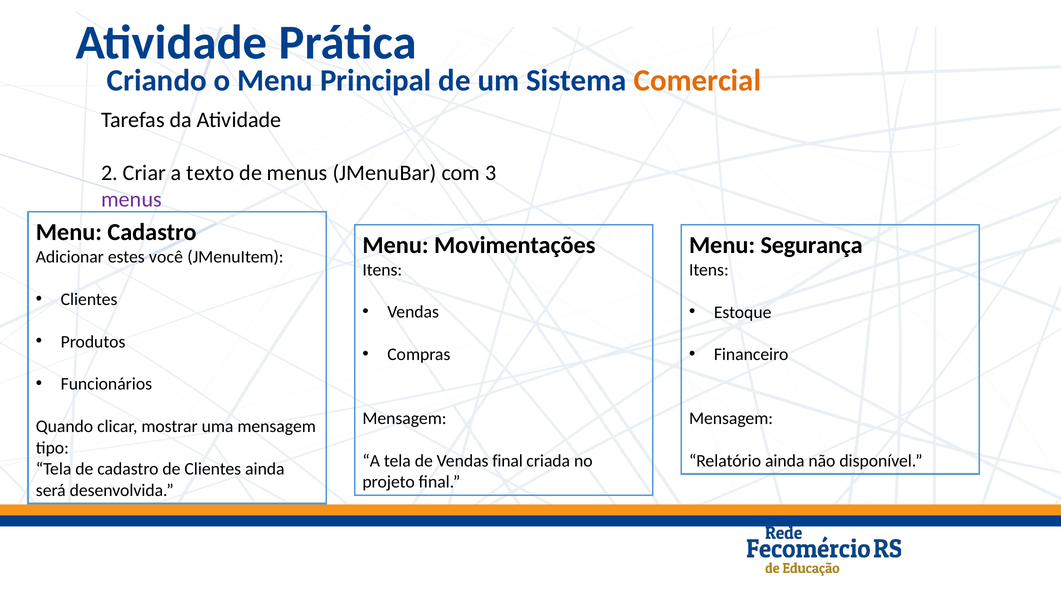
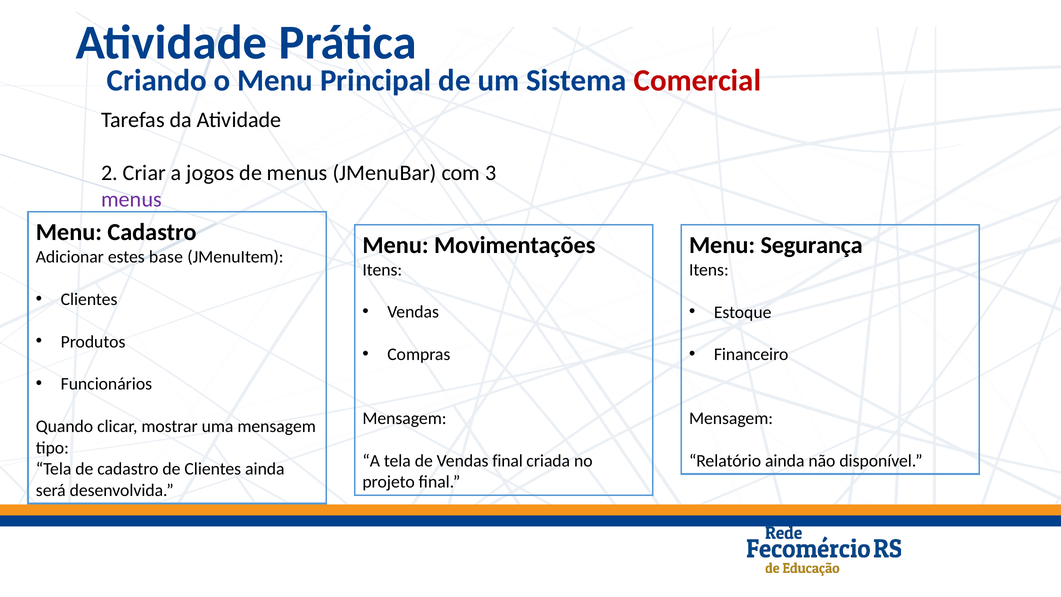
Comercial colour: orange -> red
texto: texto -> jogos
você: você -> base
